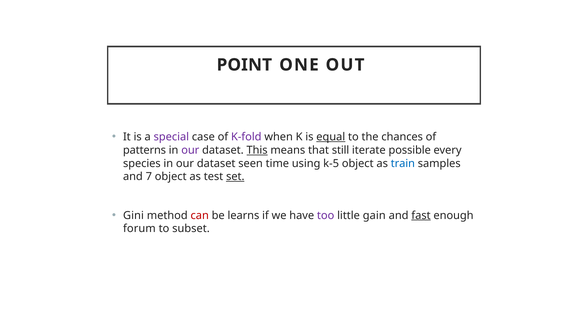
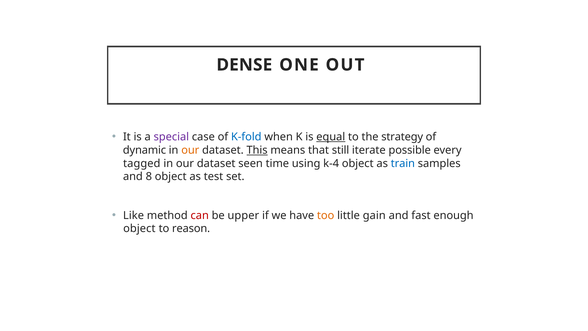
POINT: POINT -> DENSE
K-fold colour: purple -> blue
chances: chances -> strategy
patterns: patterns -> dynamic
our at (190, 150) colour: purple -> orange
species: species -> tagged
k-5: k-5 -> k-4
7: 7 -> 8
set underline: present -> none
Gini: Gini -> Like
learns: learns -> upper
too colour: purple -> orange
fast underline: present -> none
forum at (139, 228): forum -> object
subset: subset -> reason
